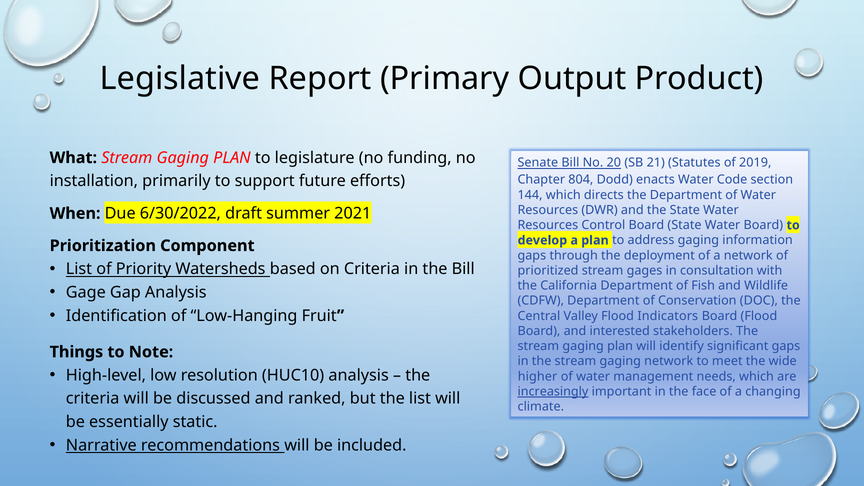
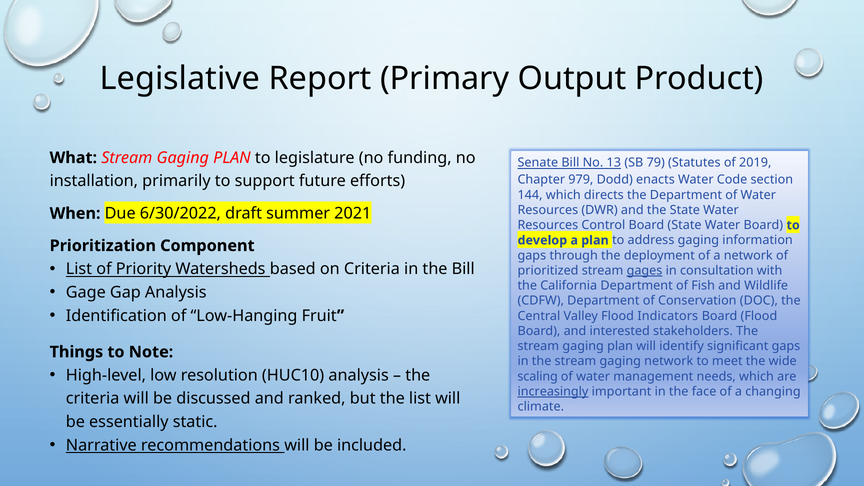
20: 20 -> 13
21: 21 -> 79
804: 804 -> 979
gages underline: none -> present
higher: higher -> scaling
